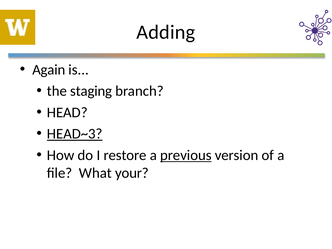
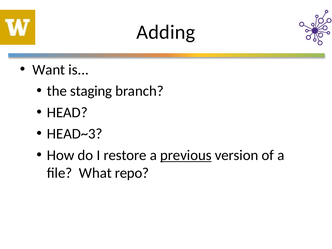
Again: Again -> Want
HEAD~3 underline: present -> none
your: your -> repo
